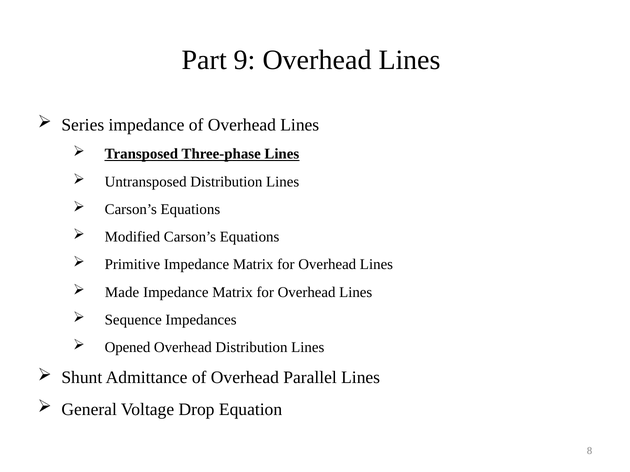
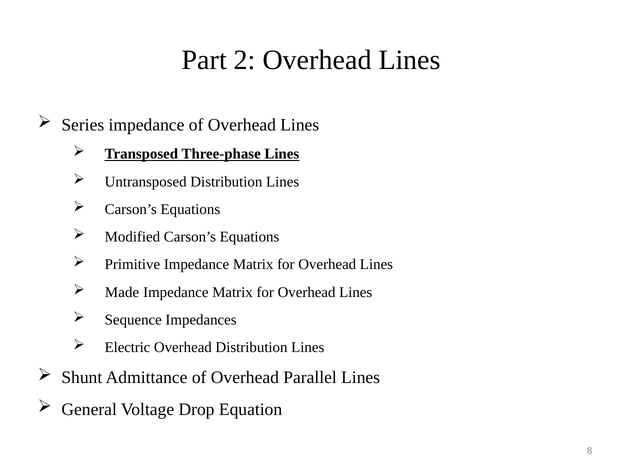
9: 9 -> 2
Opened: Opened -> Electric
